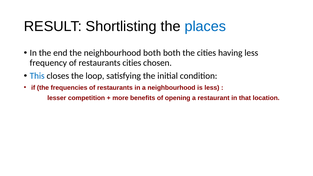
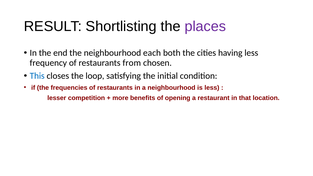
places colour: blue -> purple
neighbourhood both: both -> each
restaurants cities: cities -> from
